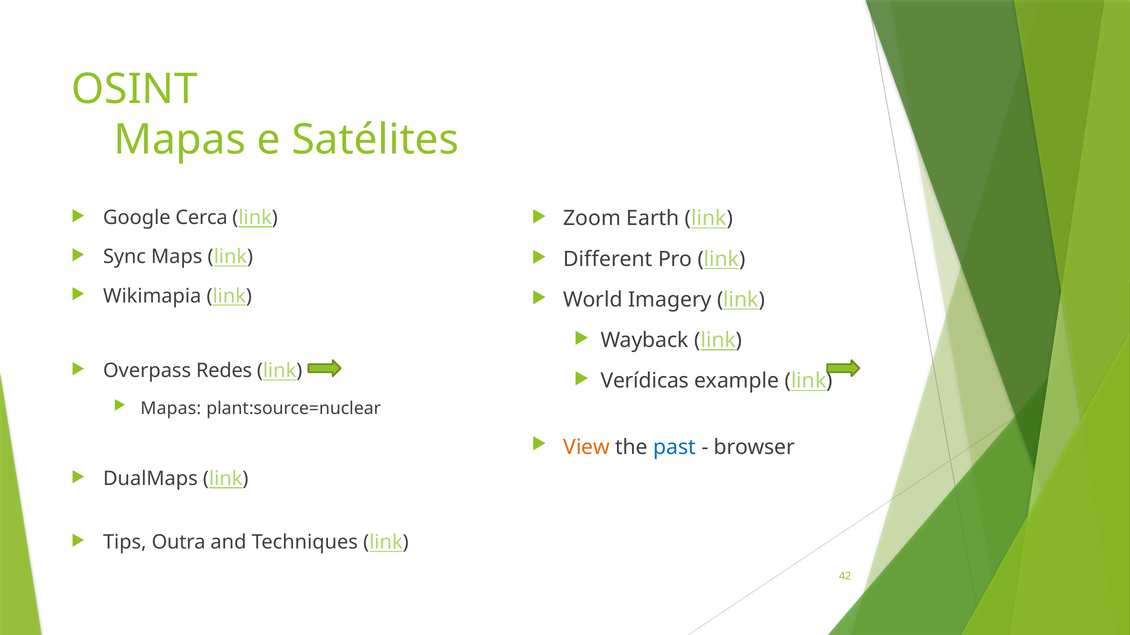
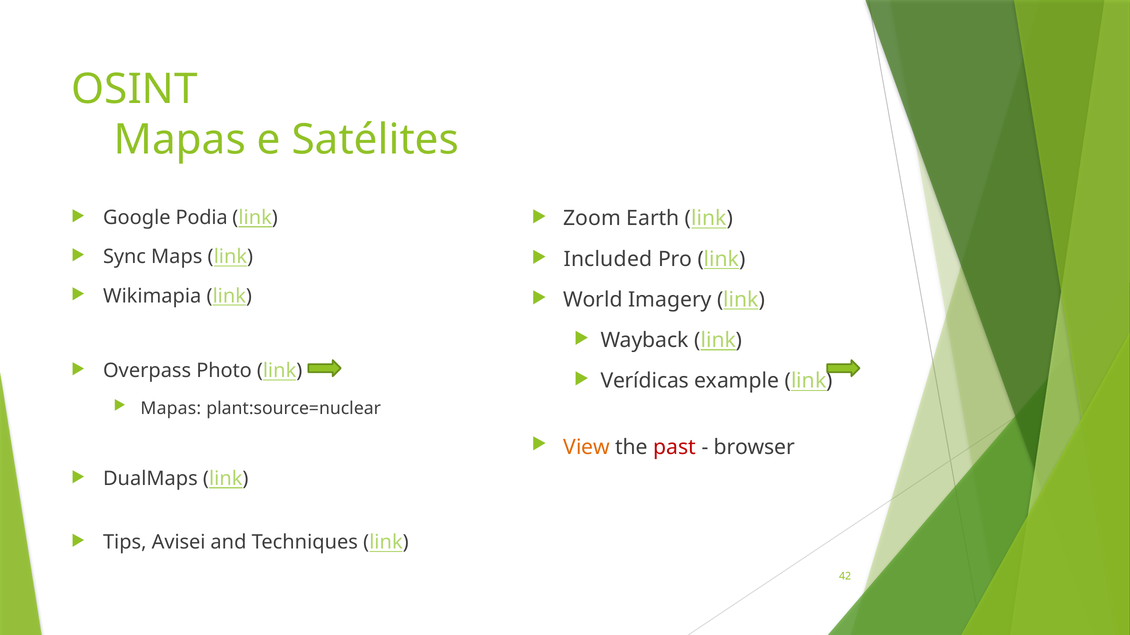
Cerca: Cerca -> Podia
Different: Different -> Included
Redes: Redes -> Photo
past colour: blue -> red
Outra: Outra -> Avisei
